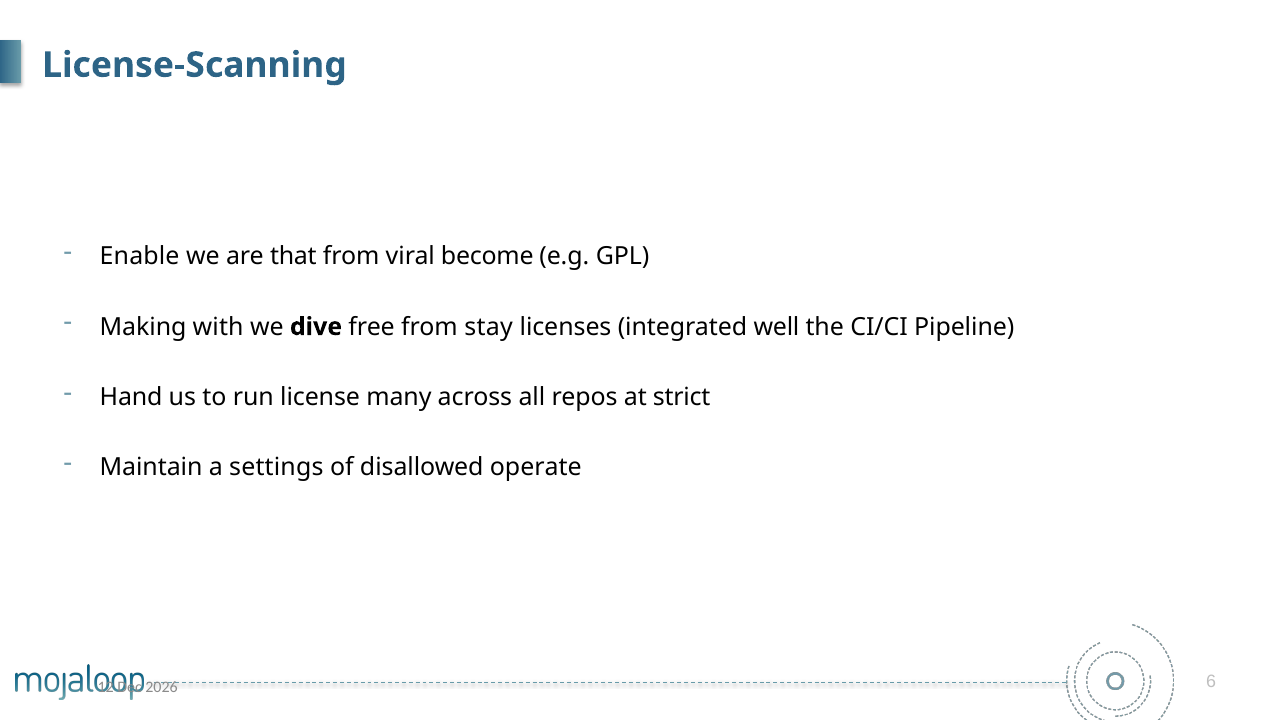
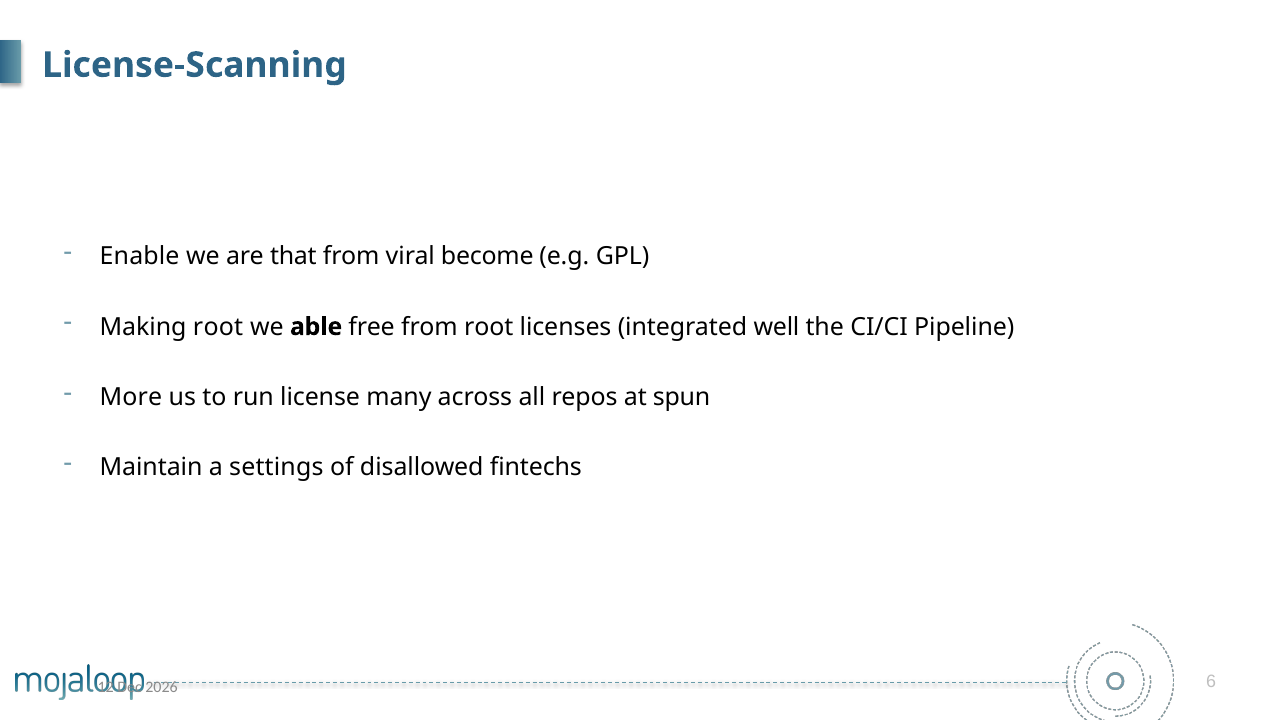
Making with: with -> root
dive: dive -> able
from stay: stay -> root
Hand: Hand -> More
strict: strict -> spun
operate: operate -> fintechs
